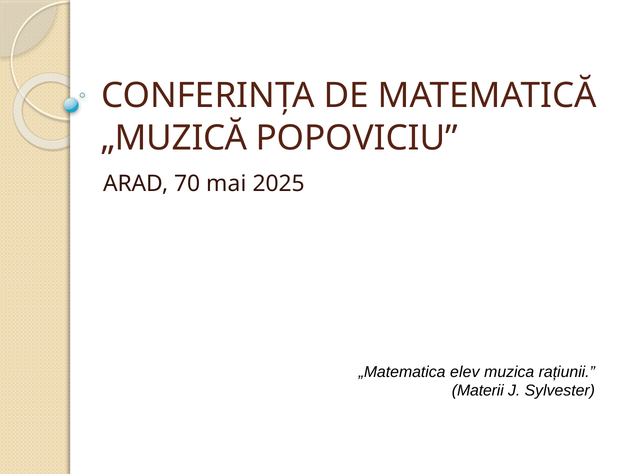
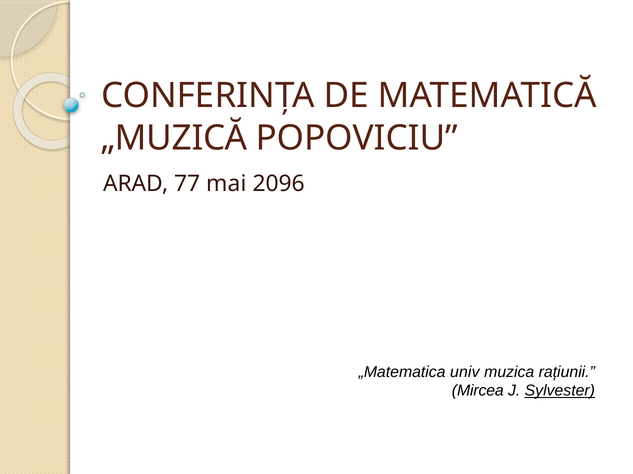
70: 70 -> 77
2025: 2025 -> 2096
elev: elev -> univ
Materii: Materii -> Mircea
Sylvester underline: none -> present
